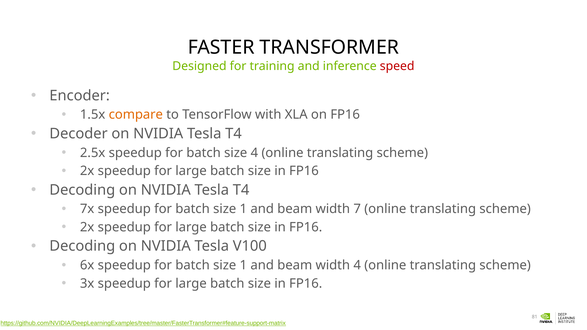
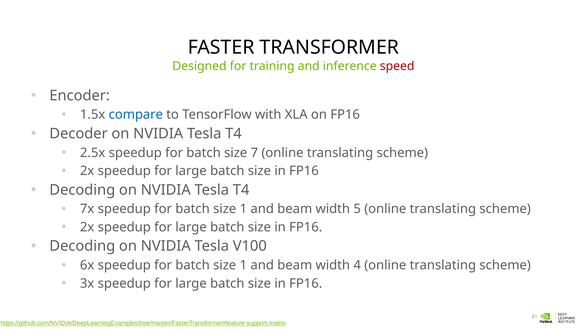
compare colour: orange -> blue
size 4: 4 -> 7
7: 7 -> 5
